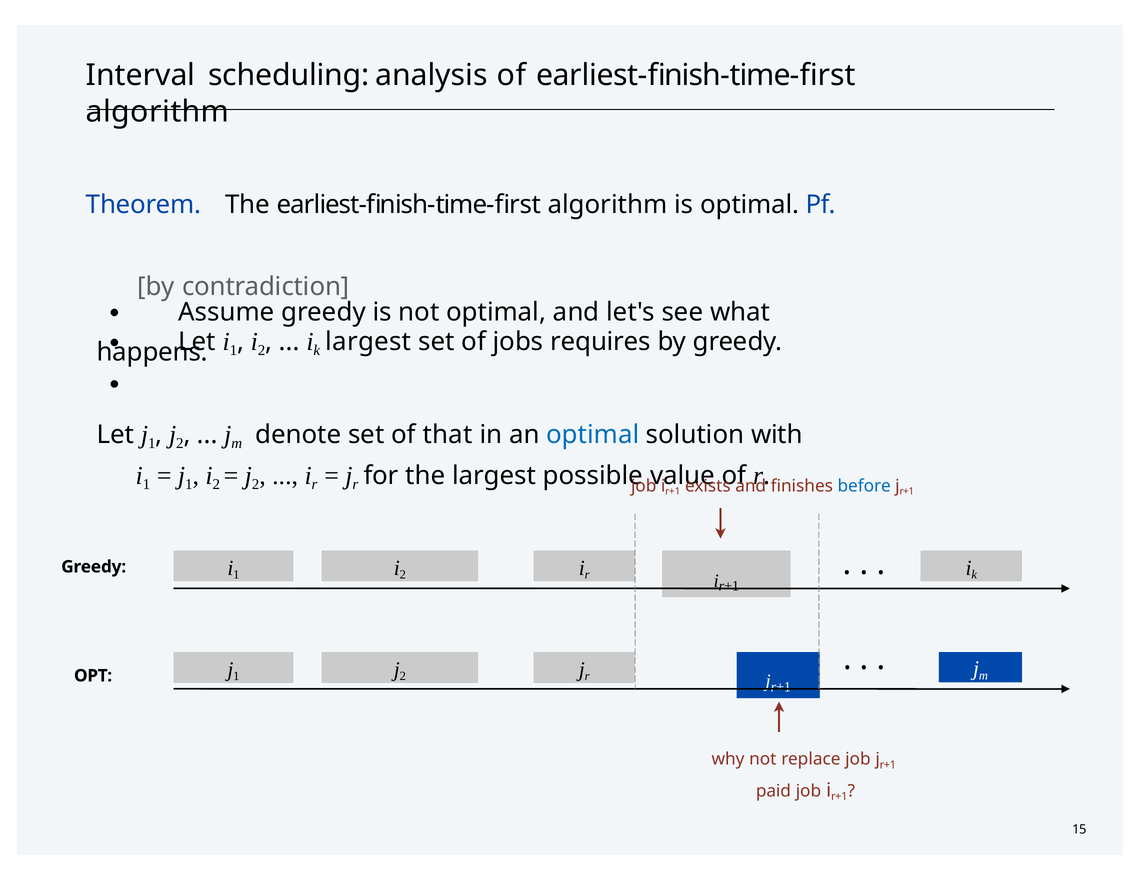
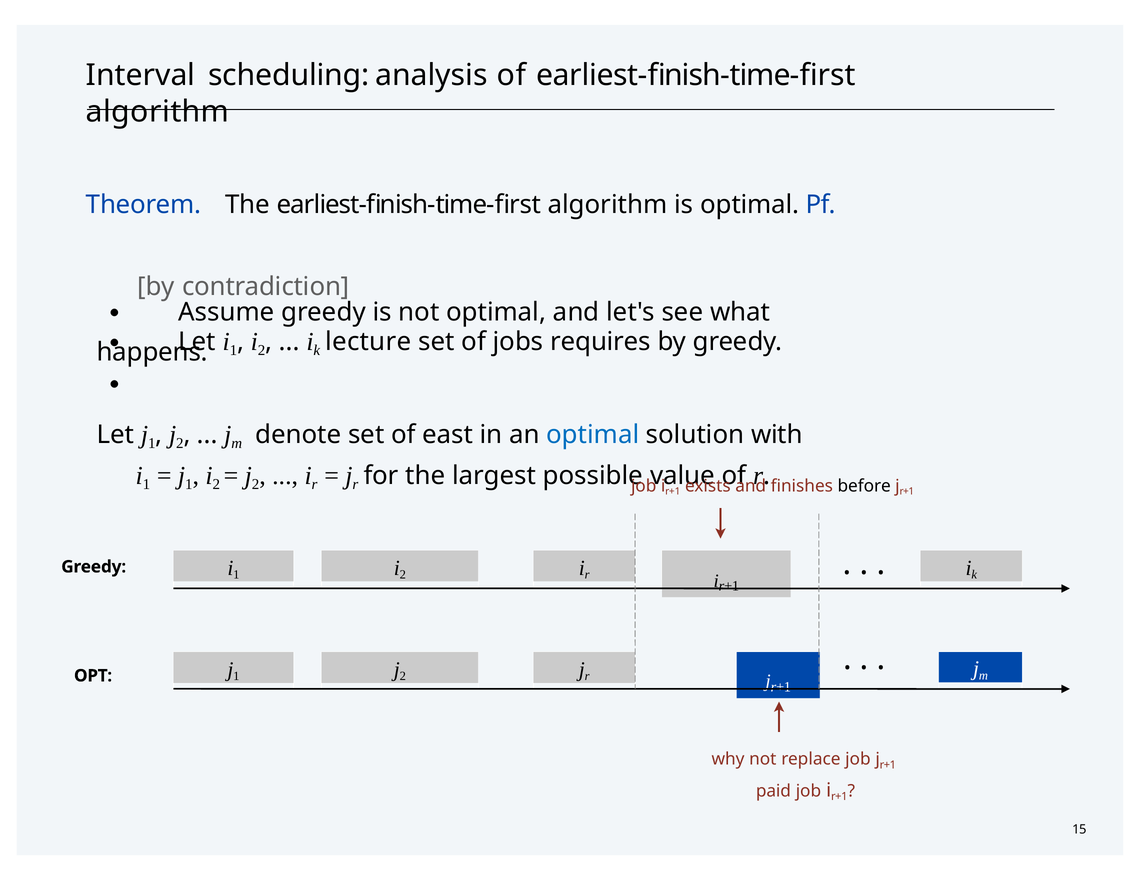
largest at (368, 342): largest -> lecture
that: that -> east
before colour: blue -> black
